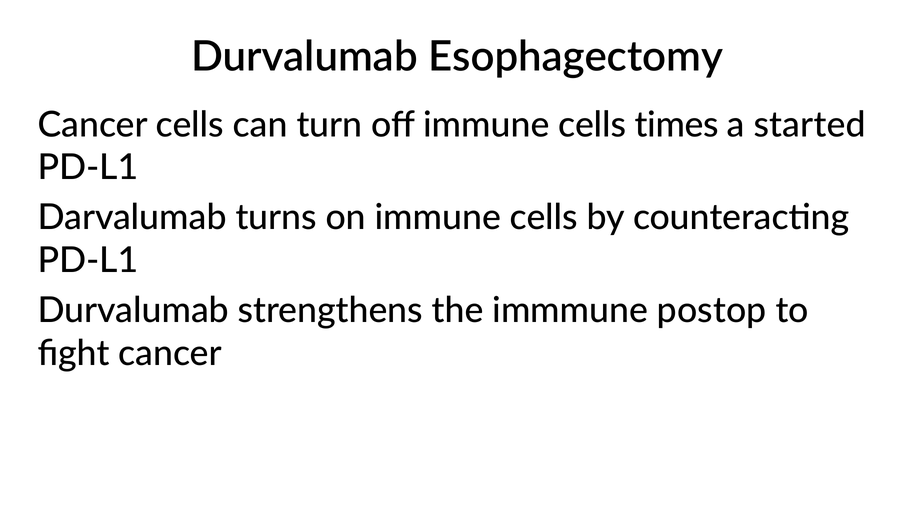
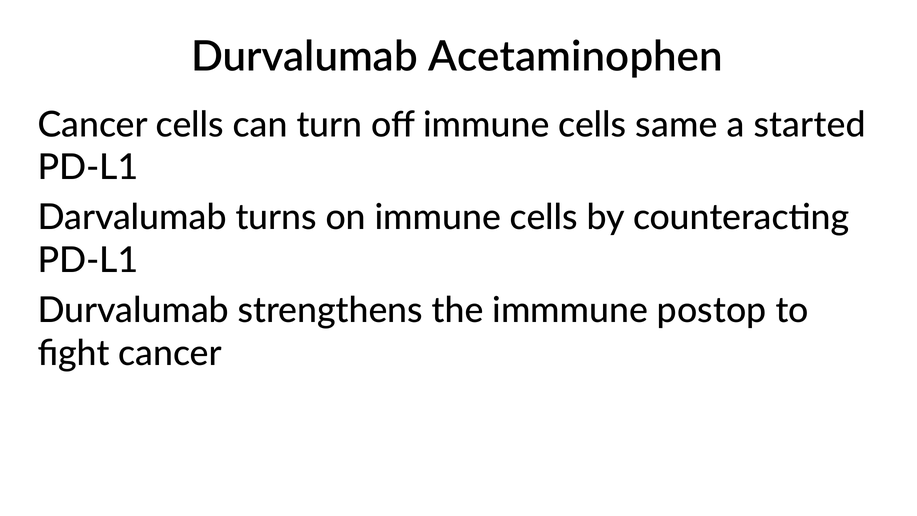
Esophagectomy: Esophagectomy -> Acetaminophen
times: times -> same
